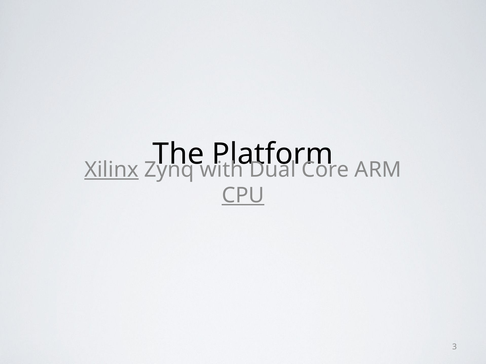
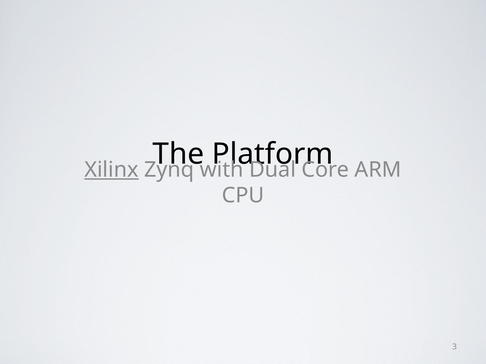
CPU underline: present -> none
